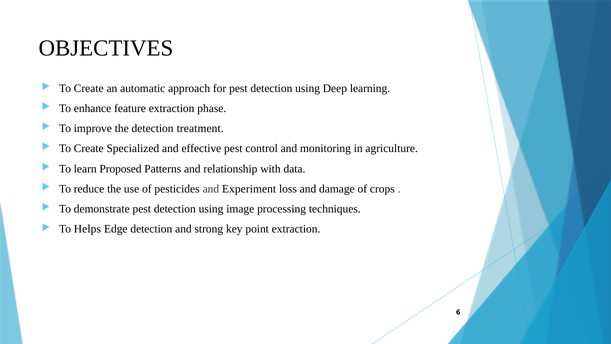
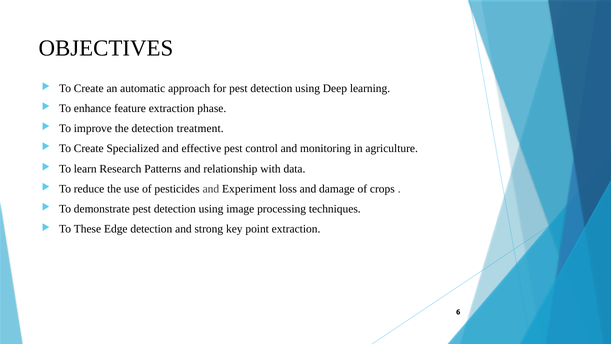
Proposed: Proposed -> Research
Helps: Helps -> These
